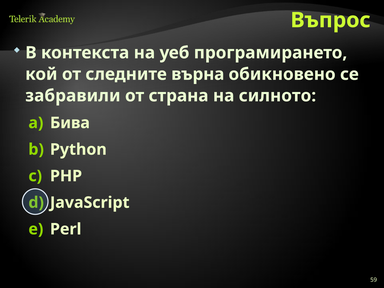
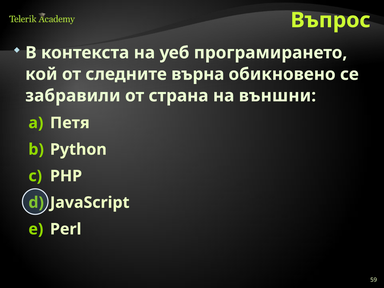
силното: силното -> външни
Бива: Бива -> Петя
